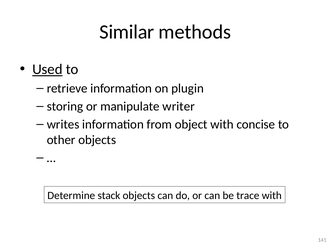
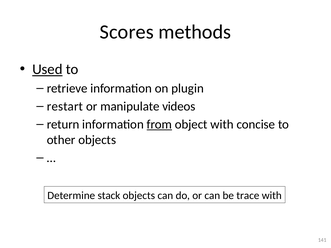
Similar: Similar -> Scores
storing: storing -> restart
writer: writer -> videos
writes: writes -> return
from underline: none -> present
